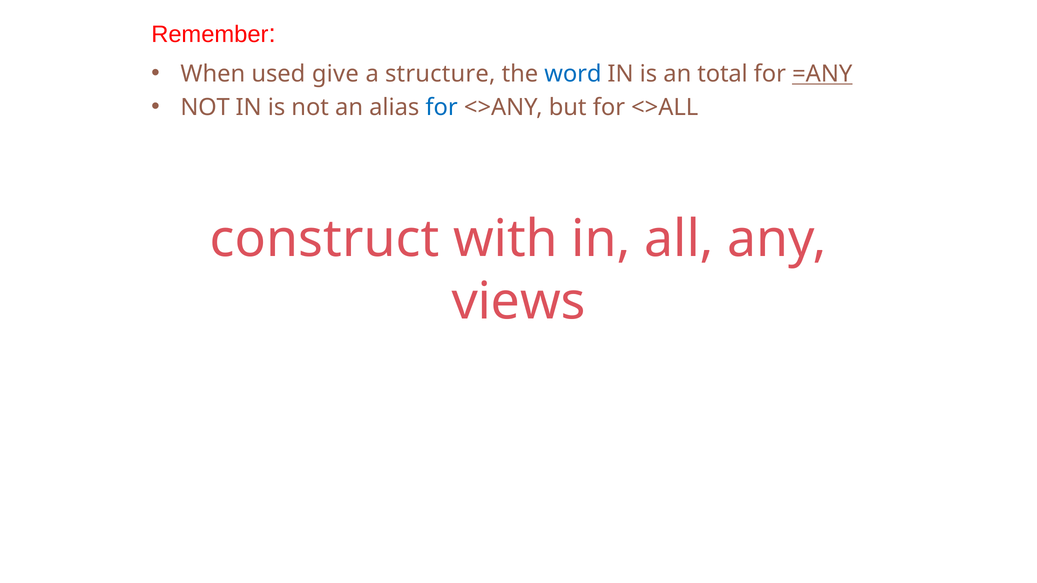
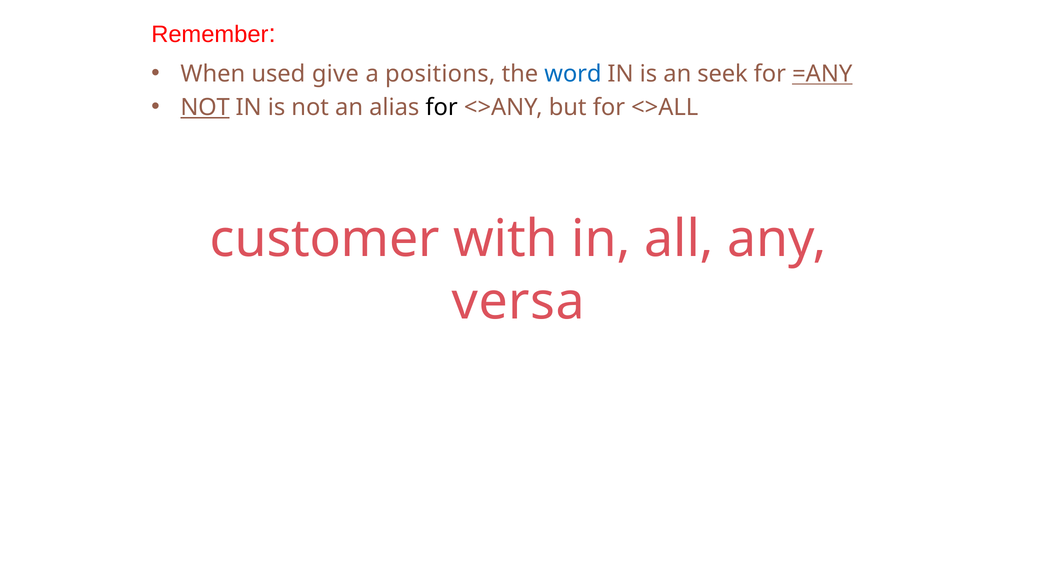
structure: structure -> positions
total: total -> seek
NOT at (205, 107) underline: none -> present
for at (442, 107) colour: blue -> black
construct: construct -> customer
views: views -> versa
